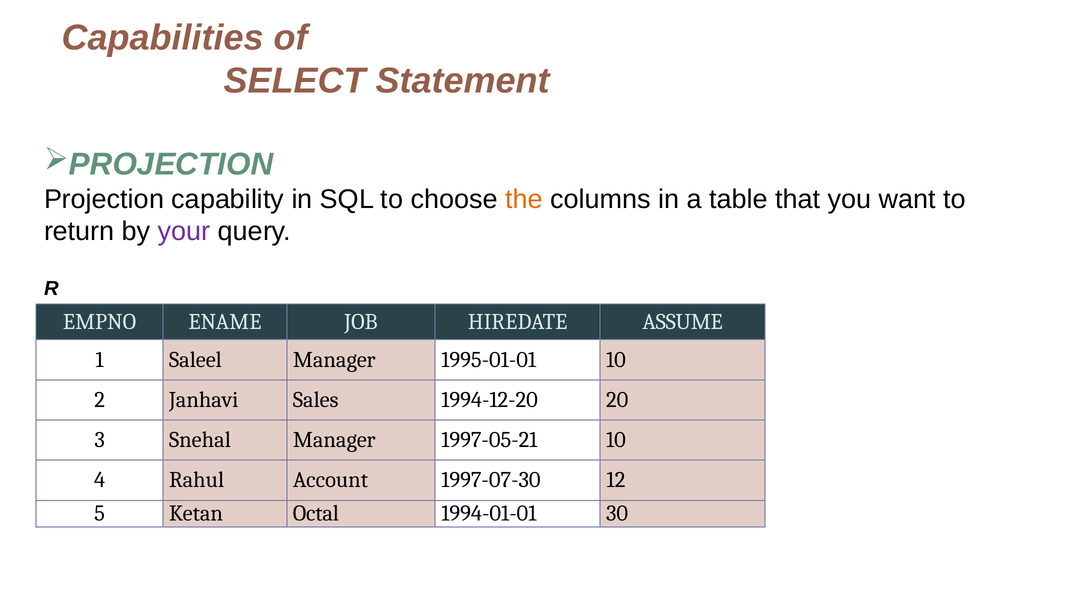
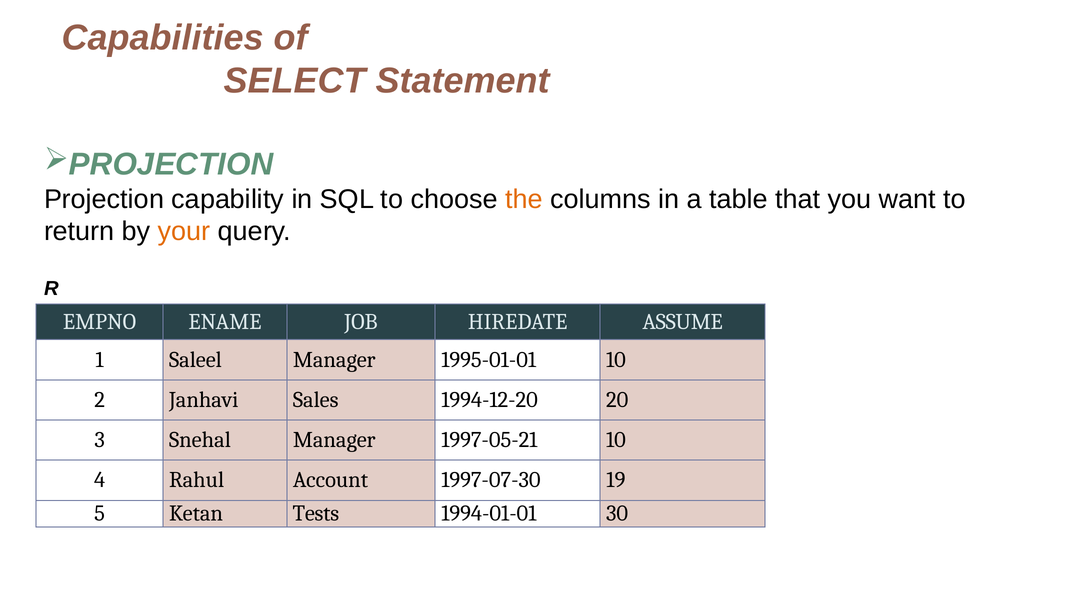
your colour: purple -> orange
12: 12 -> 19
Octal: Octal -> Tests
